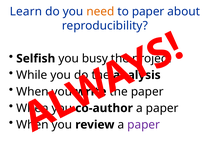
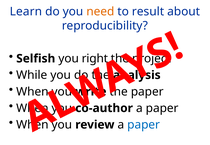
to paper: paper -> result
busy: busy -> right
paper at (144, 125) colour: purple -> blue
